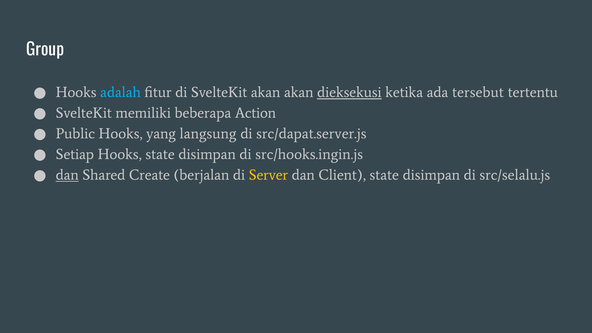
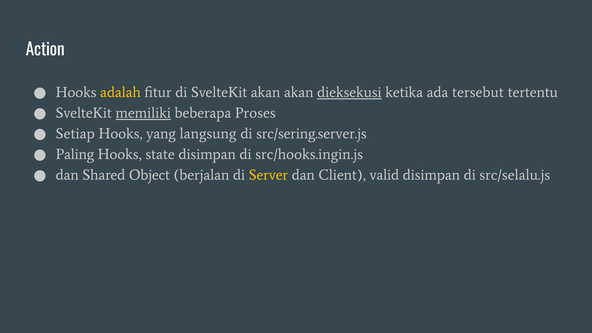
Group: Group -> Action
adalah colour: light blue -> yellow
memiliki underline: none -> present
Action: Action -> Proses
Public: Public -> Setiap
src/dapat.server.js: src/dapat.server.js -> src/sering.server.js
Setiap: Setiap -> Paling
dan at (67, 175) underline: present -> none
Create: Create -> Object
Client state: state -> valid
